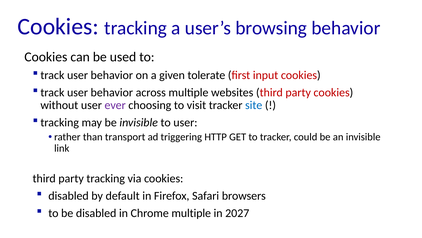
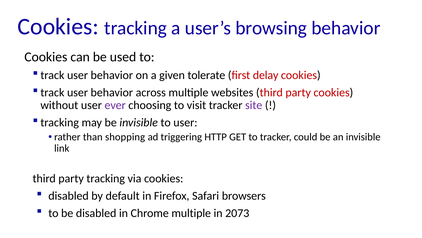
input: input -> delay
site colour: blue -> purple
transport: transport -> shopping
2027: 2027 -> 2073
